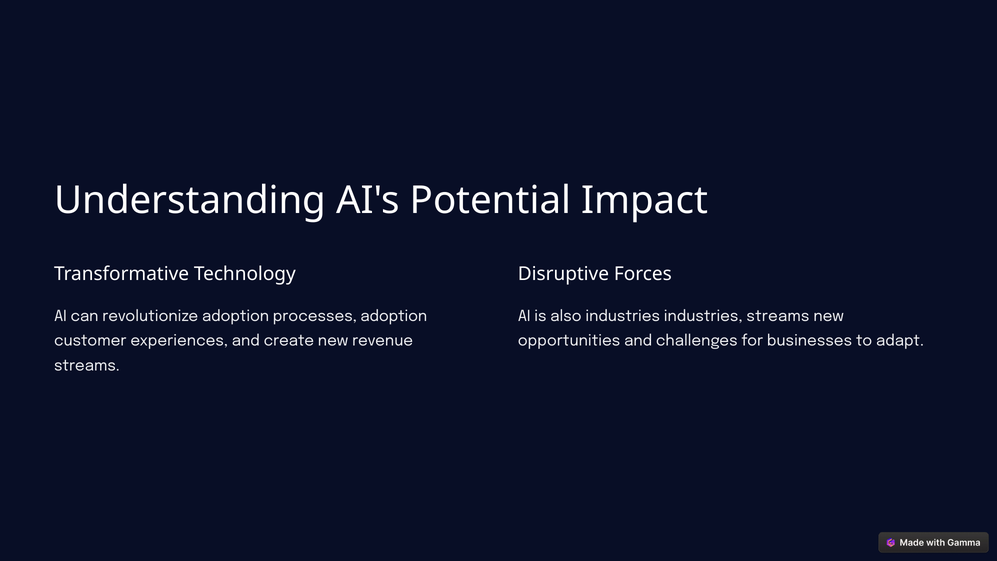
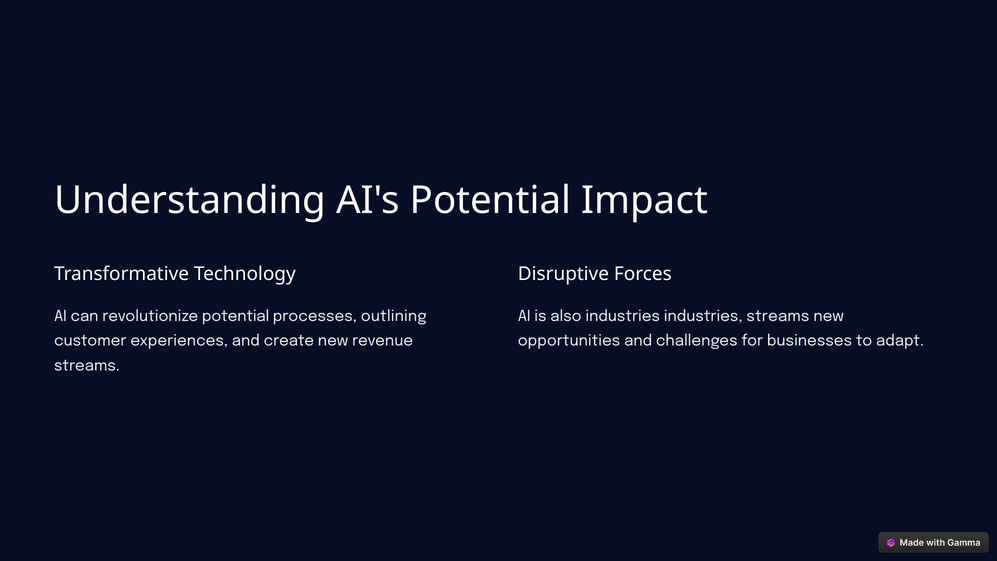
revolutionize adoption: adoption -> potential
processes adoption: adoption -> outlining
